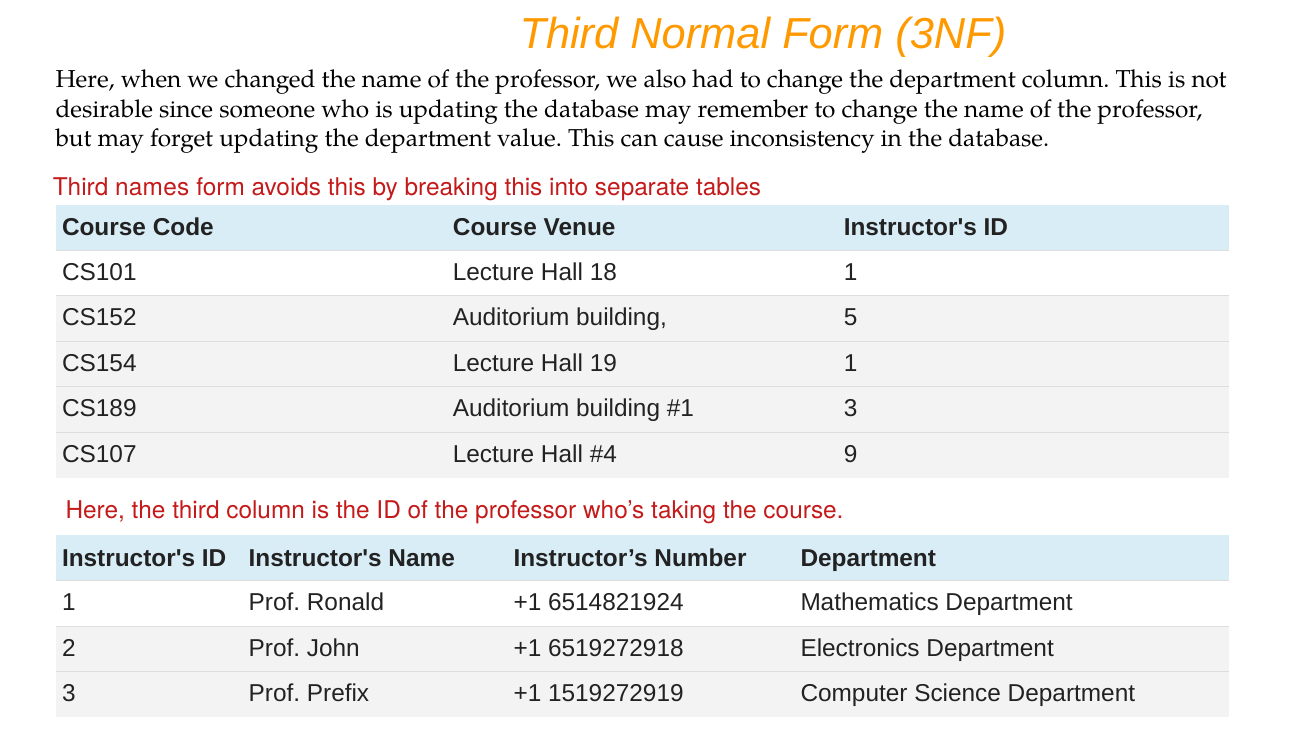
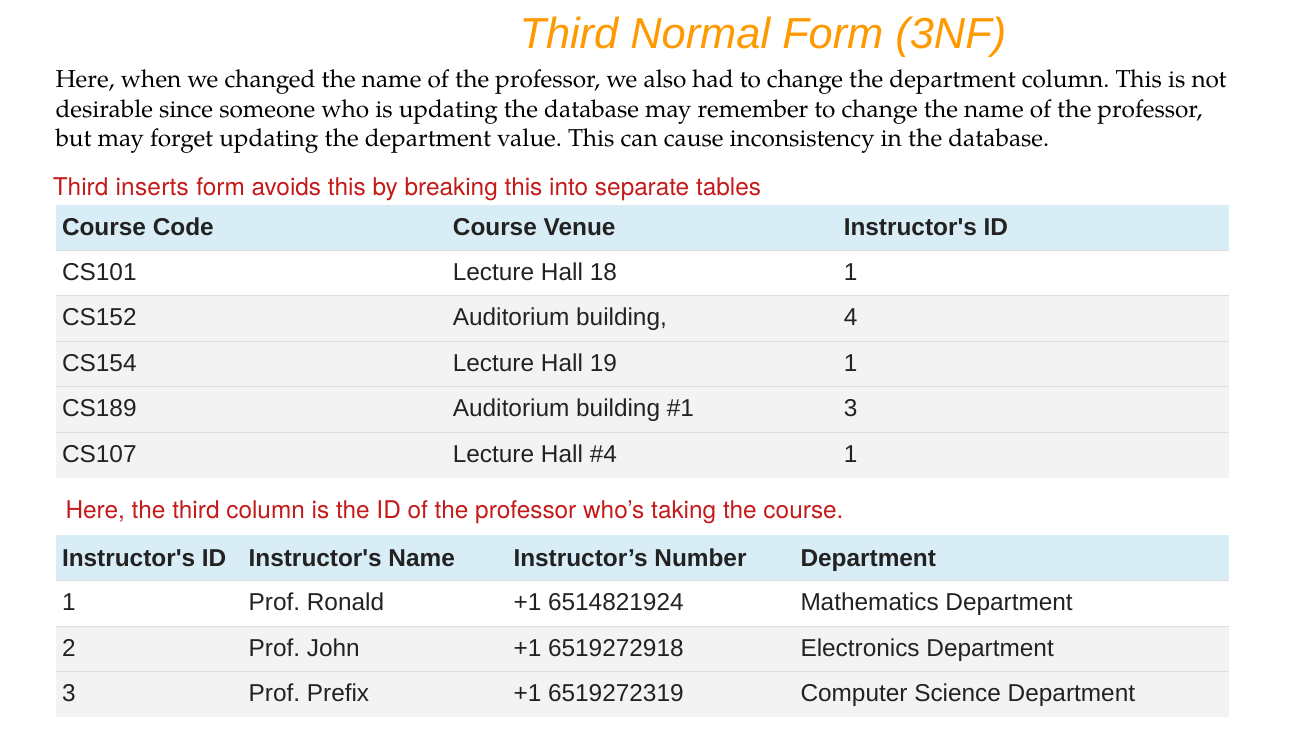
names: names -> inserts
5: 5 -> 4
9 at (851, 454): 9 -> 1
1519272919: 1519272919 -> 6519272319
